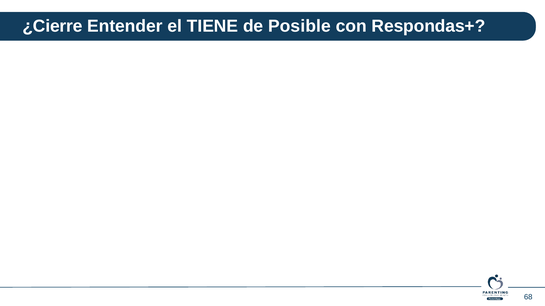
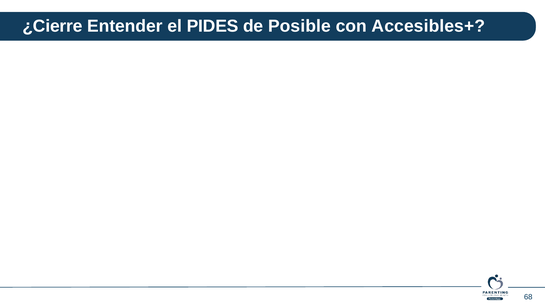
TIENE: TIENE -> PIDES
Respondas+: Respondas+ -> Accesibles+
